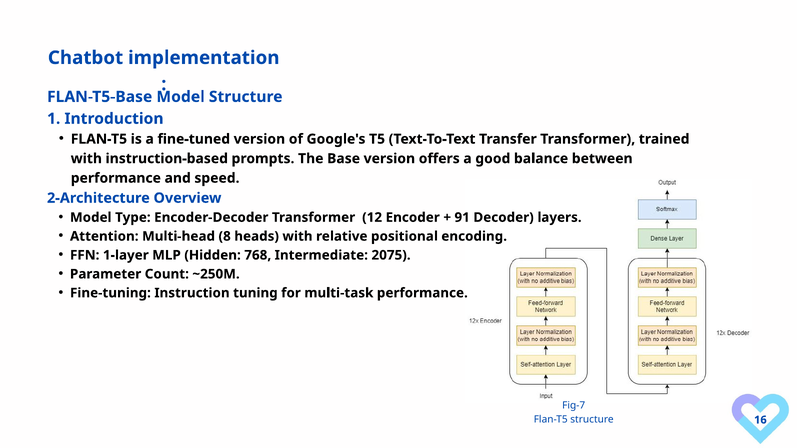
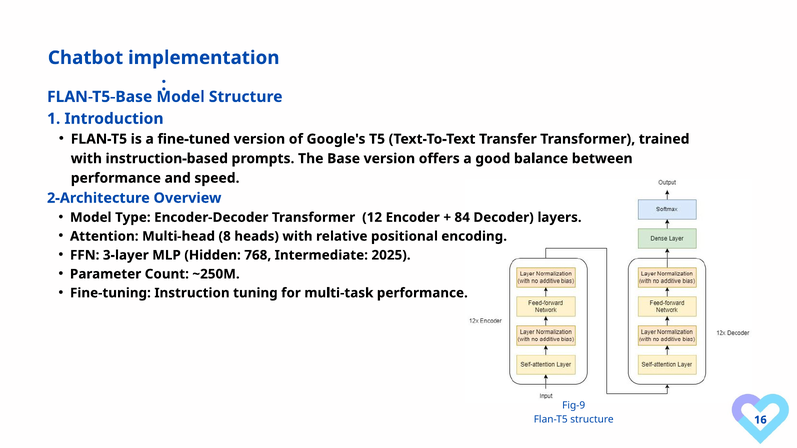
91: 91 -> 84
1-layer: 1-layer -> 3-layer
2075: 2075 -> 2025
Fig-7: Fig-7 -> Fig-9
